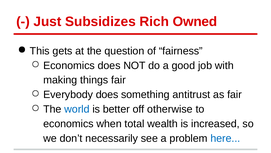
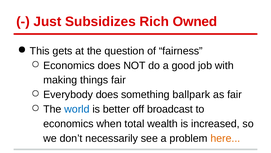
antitrust: antitrust -> ballpark
otherwise: otherwise -> broadcast
here colour: blue -> orange
